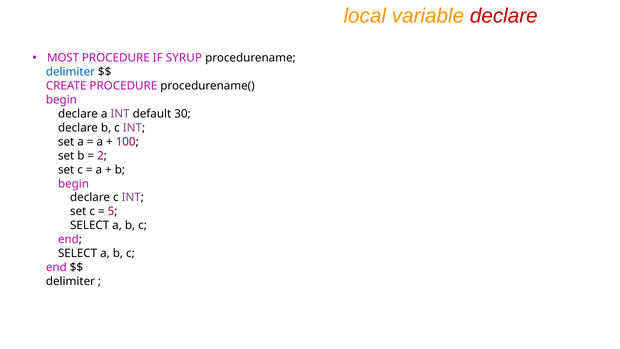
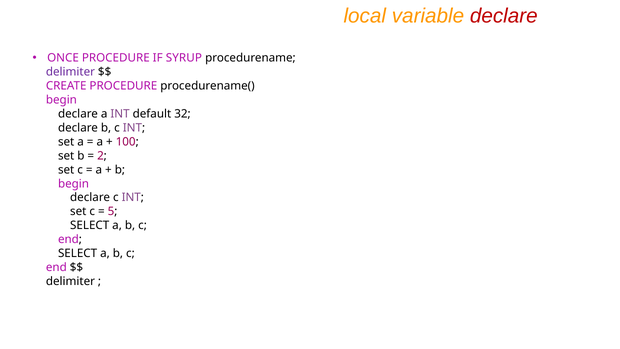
MOST: MOST -> ONCE
delimiter at (70, 72) colour: blue -> purple
30: 30 -> 32
